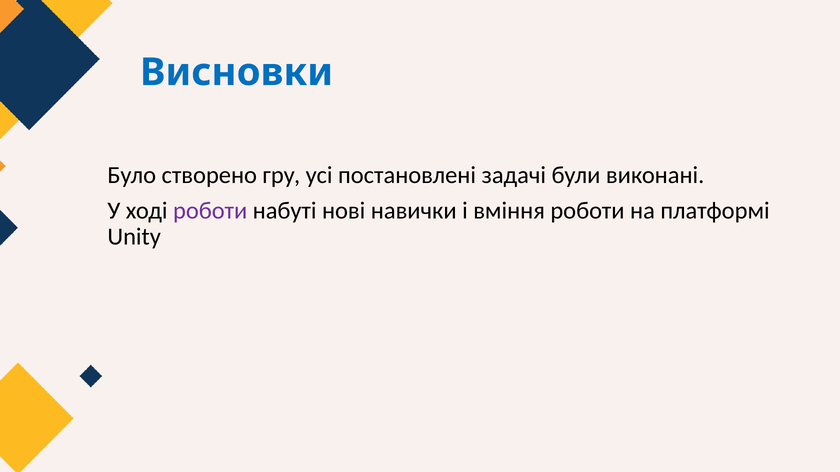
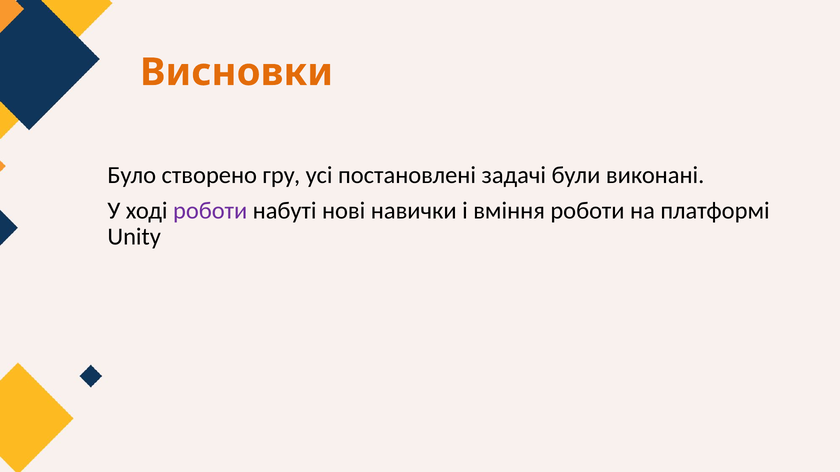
Висновки colour: blue -> orange
